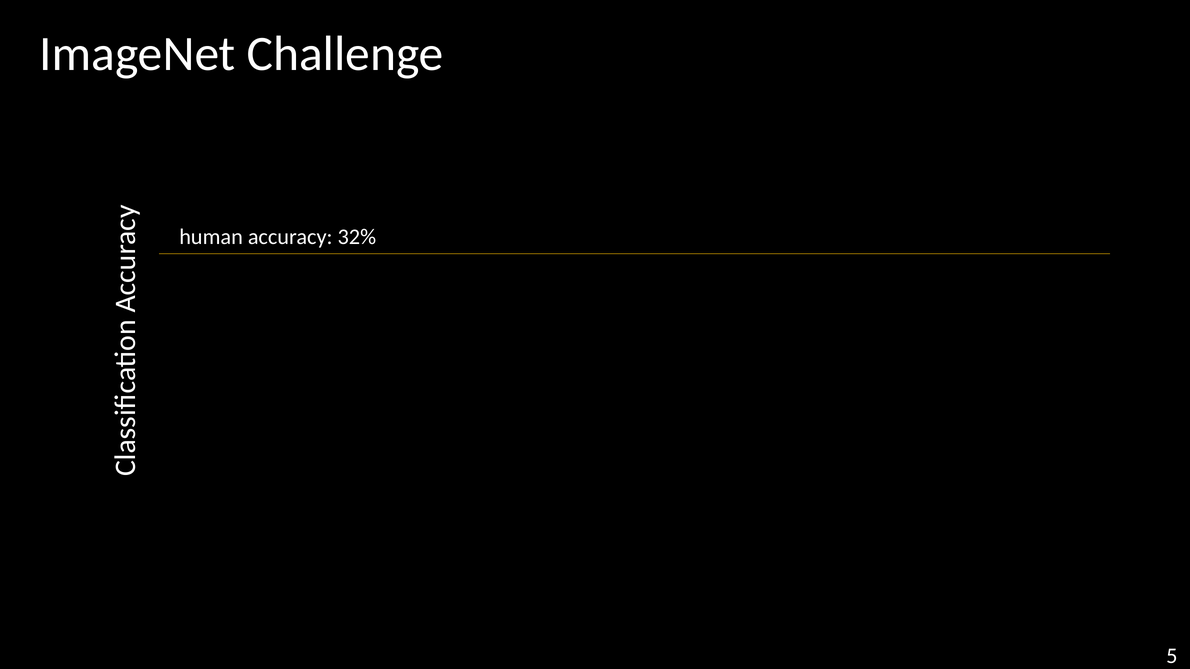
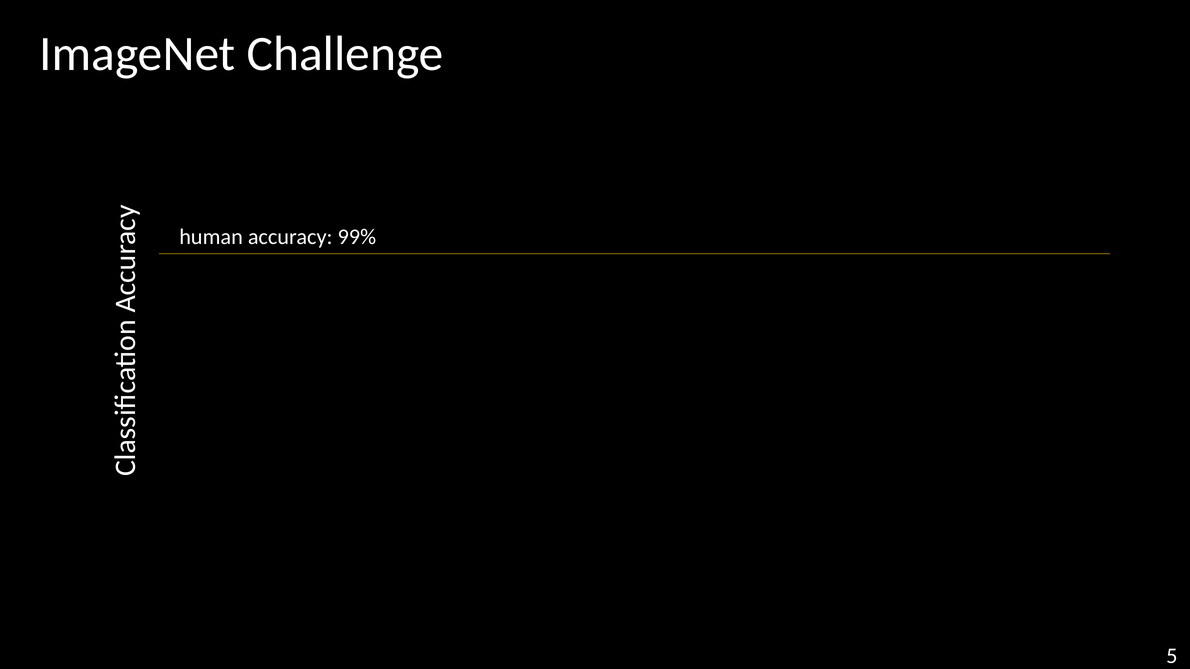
32%: 32% -> 99%
